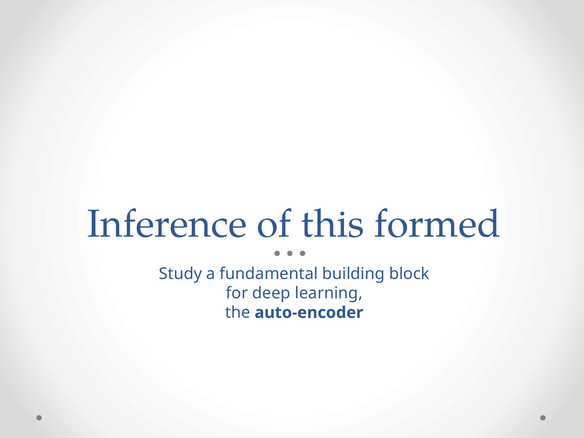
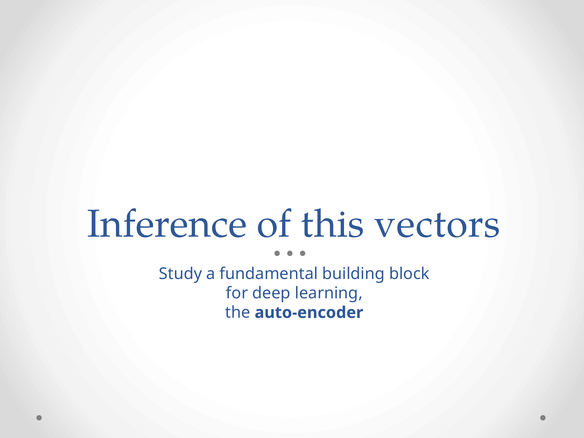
formed: formed -> vectors
